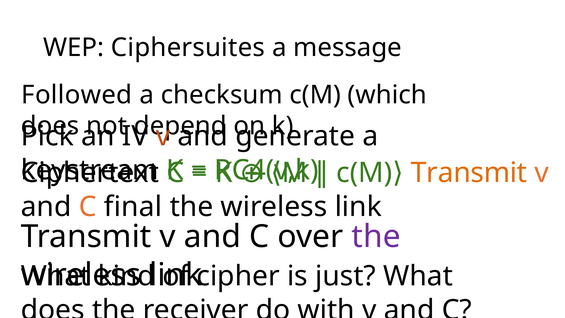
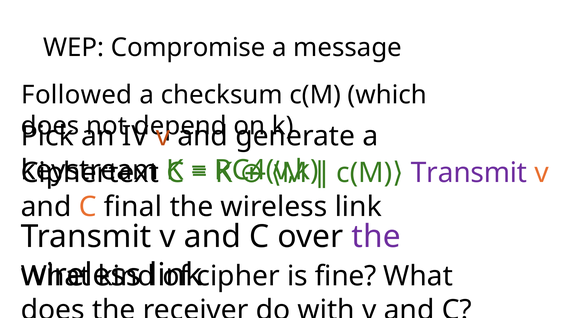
Ciphersuites: Ciphersuites -> Compromise
Transmit at (469, 173) colour: orange -> purple
just: just -> fine
